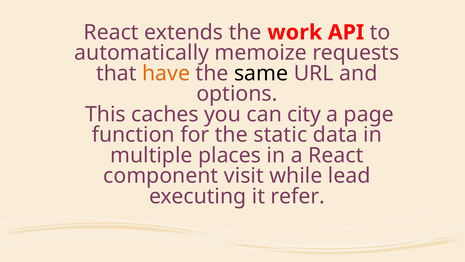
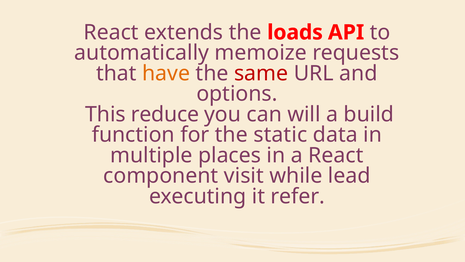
work: work -> loads
same colour: black -> red
caches: caches -> reduce
city: city -> will
page: page -> build
